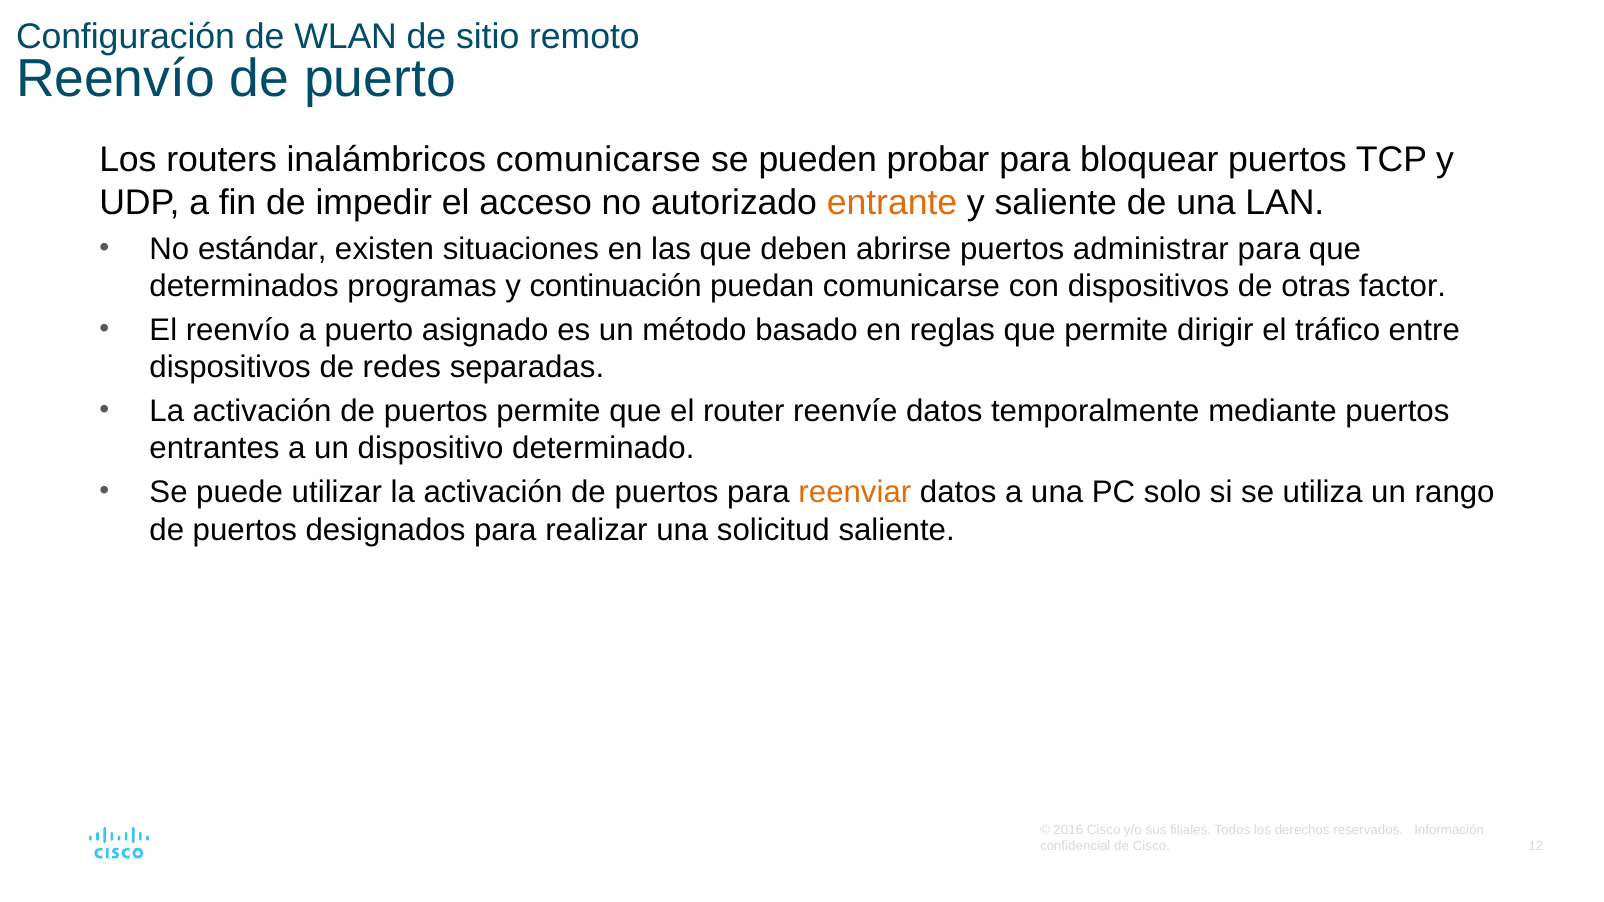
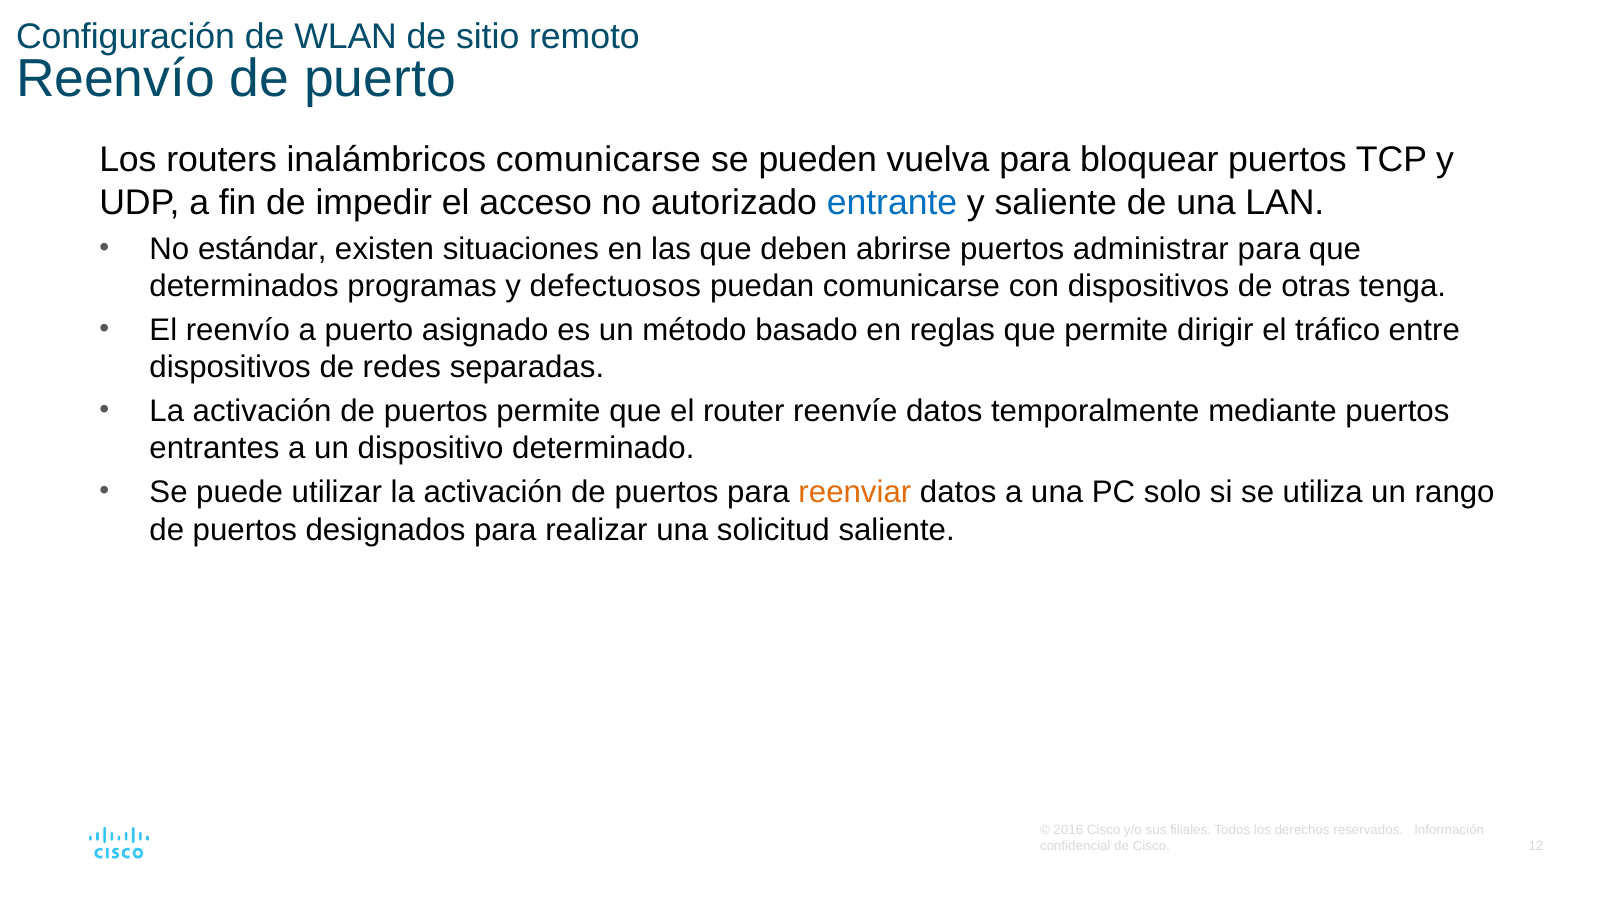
probar: probar -> vuelva
entrante colour: orange -> blue
continuación: continuación -> defectuosos
factor: factor -> tenga
